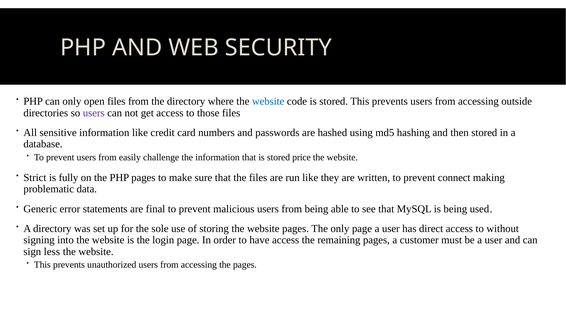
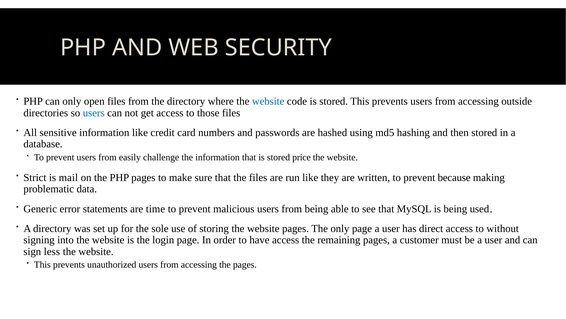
users at (94, 113) colour: purple -> blue
fully: fully -> mail
connect: connect -> because
final: final -> time
